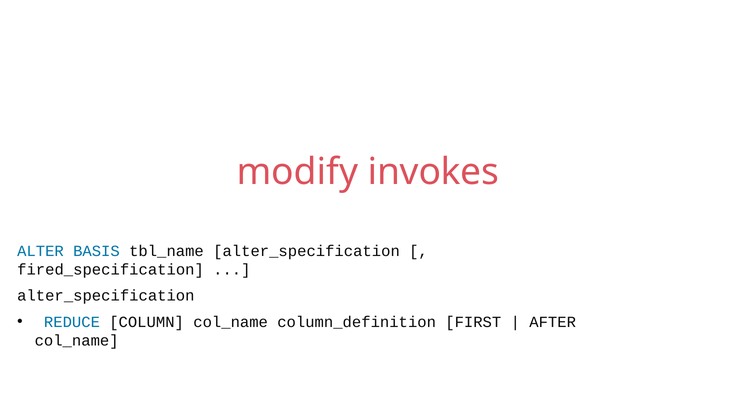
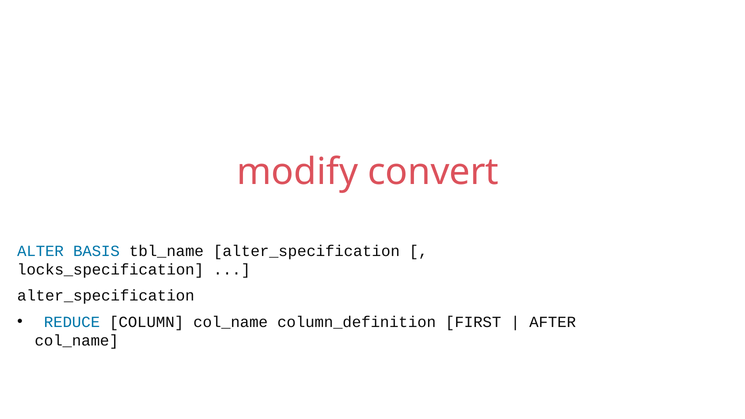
invokes: invokes -> convert
fired_specification: fired_specification -> locks_specification
